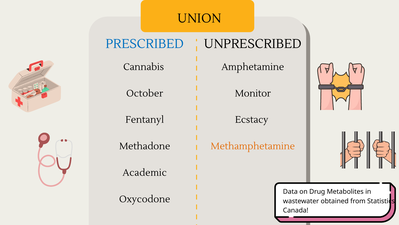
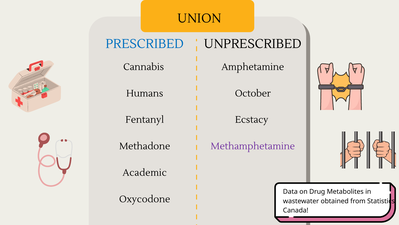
October: October -> Humans
Monitor: Monitor -> October
Methamphetamine colour: orange -> purple
